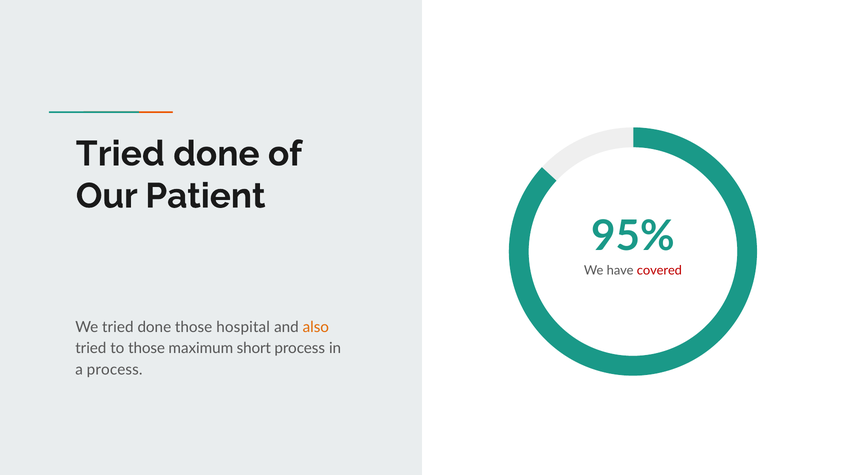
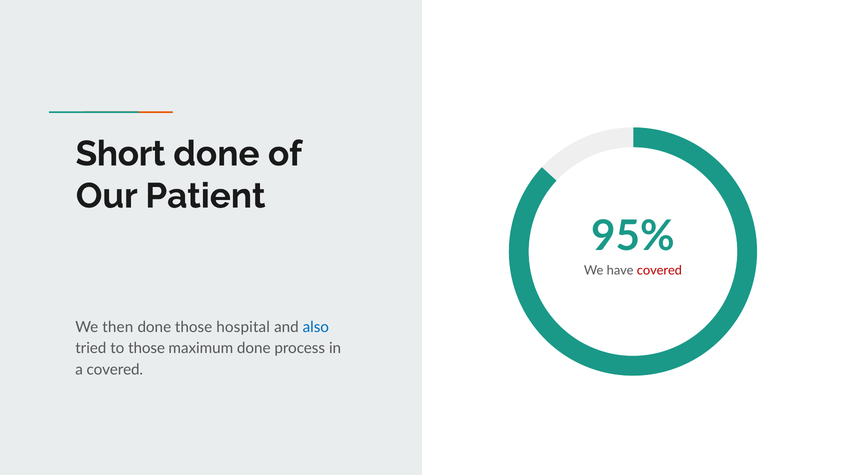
Tried at (120, 154): Tried -> Short
We tried: tried -> then
also colour: orange -> blue
maximum short: short -> done
a process: process -> covered
